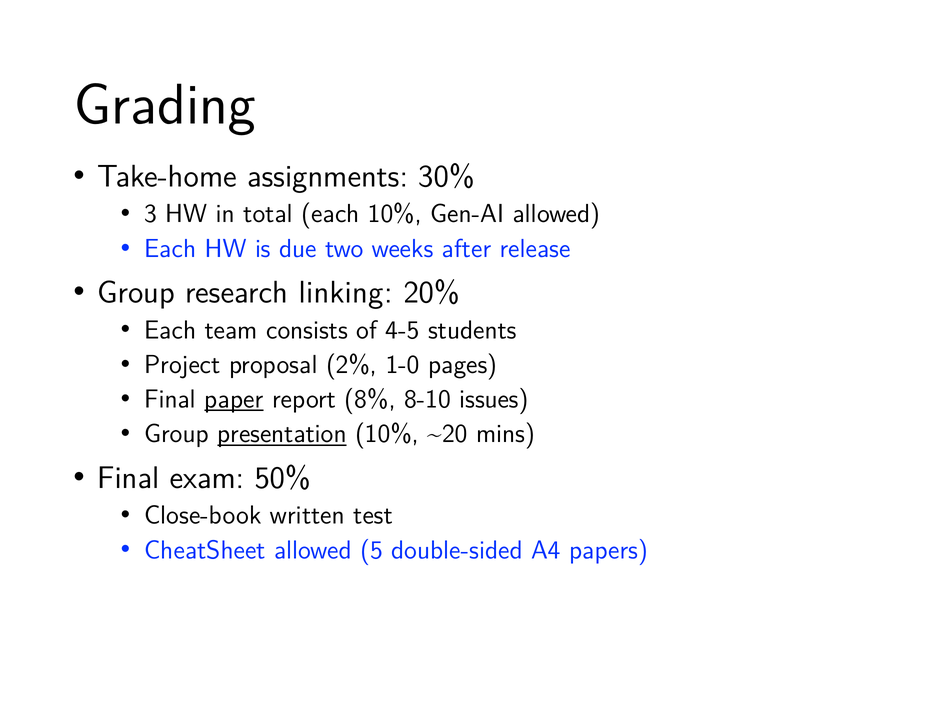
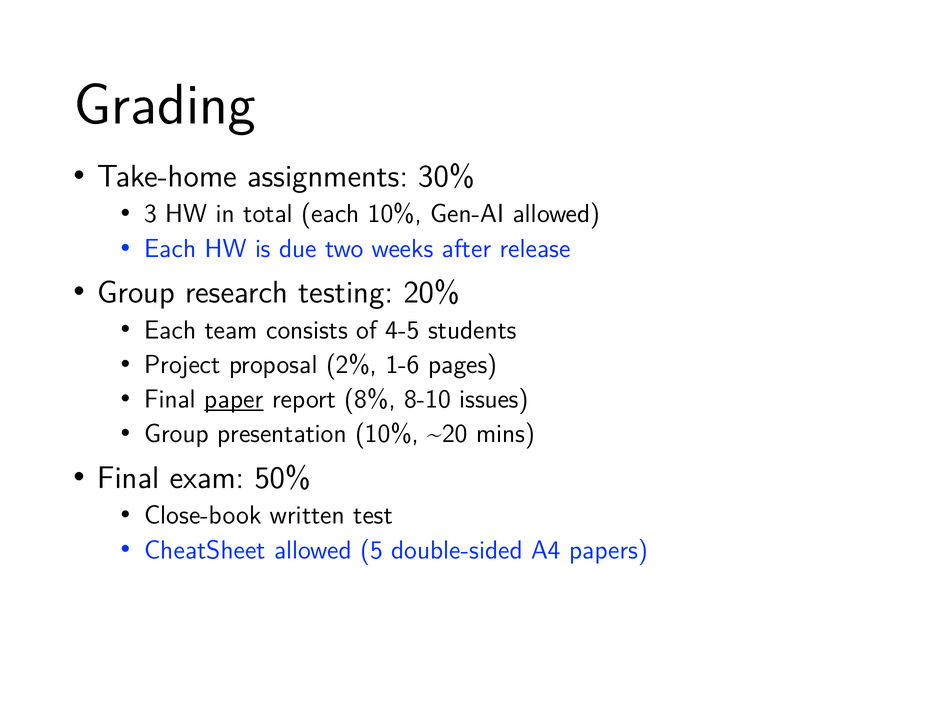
linking: linking -> testing
1-0: 1-0 -> 1-6
presentation underline: present -> none
